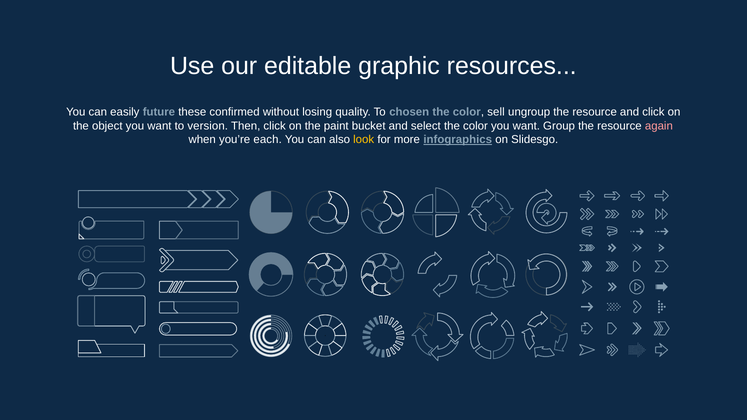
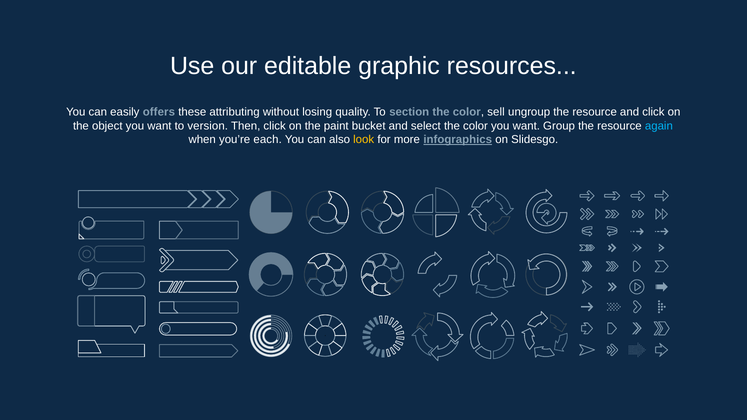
future: future -> offers
confirmed: confirmed -> attributing
chosen: chosen -> section
again colour: pink -> light blue
